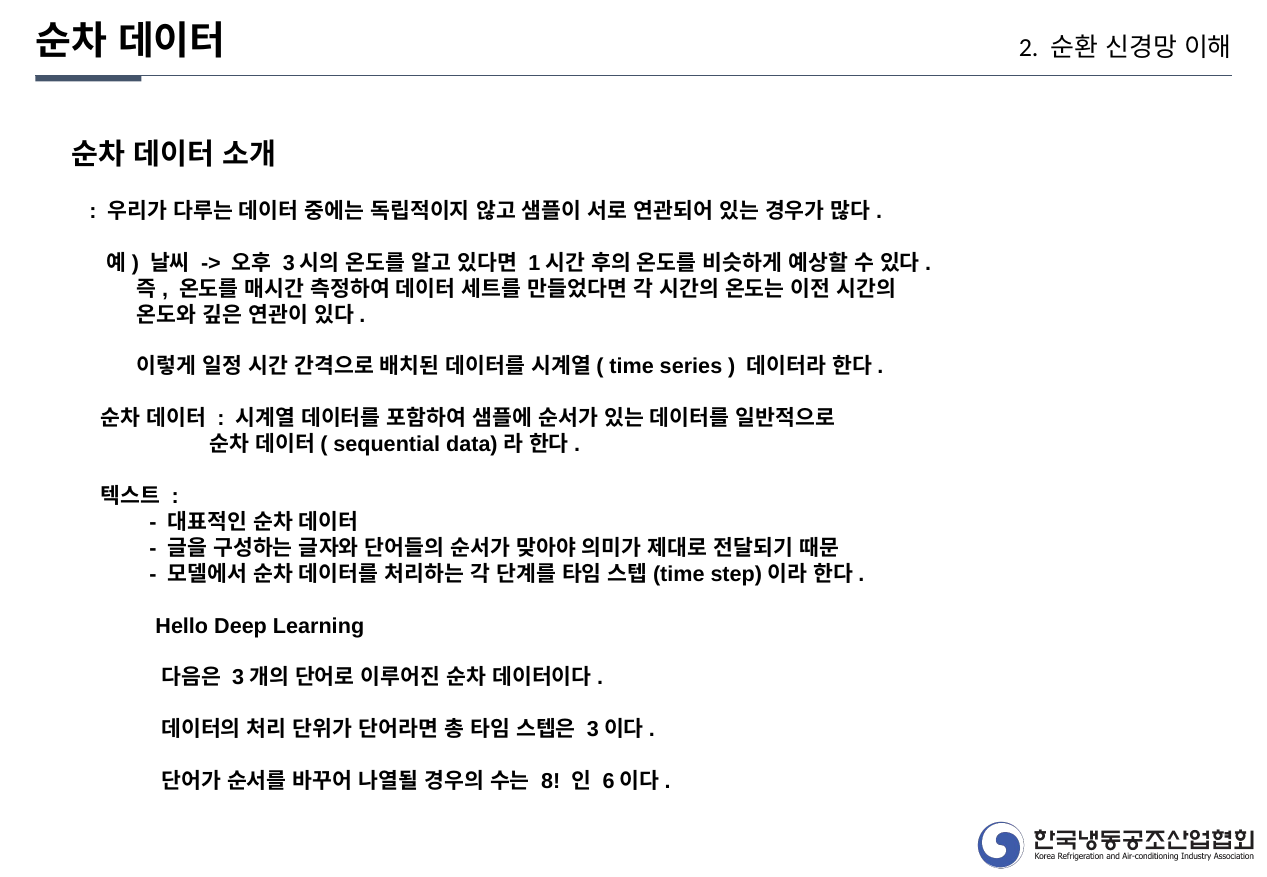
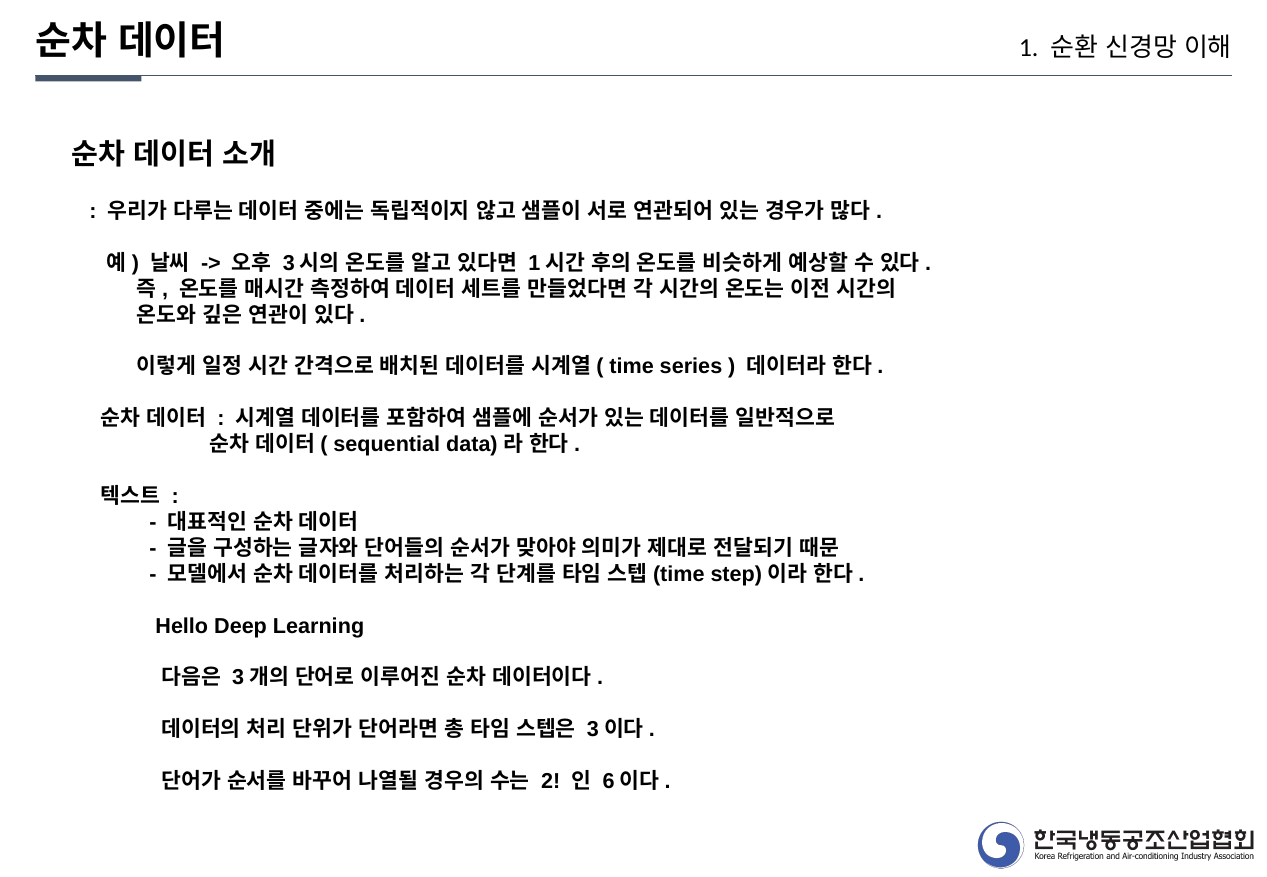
2: 2 -> 1
8: 8 -> 2
